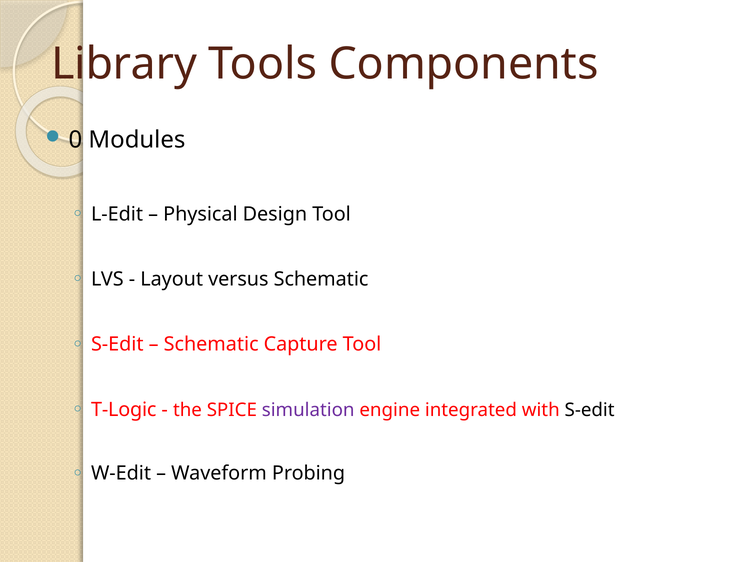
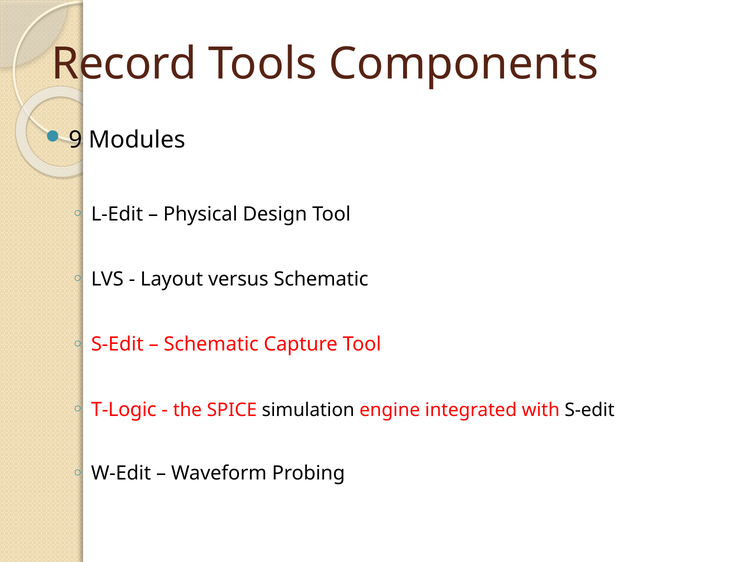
Library: Library -> Record
0: 0 -> 9
simulation colour: purple -> black
